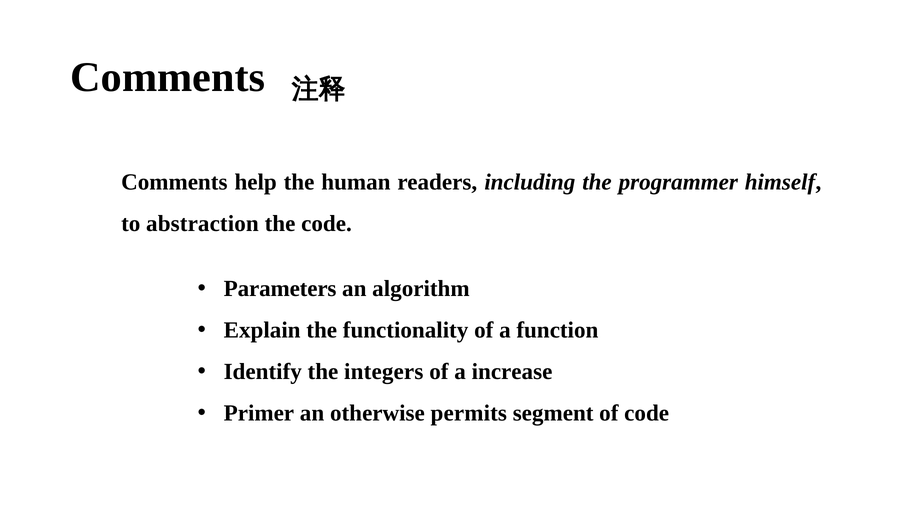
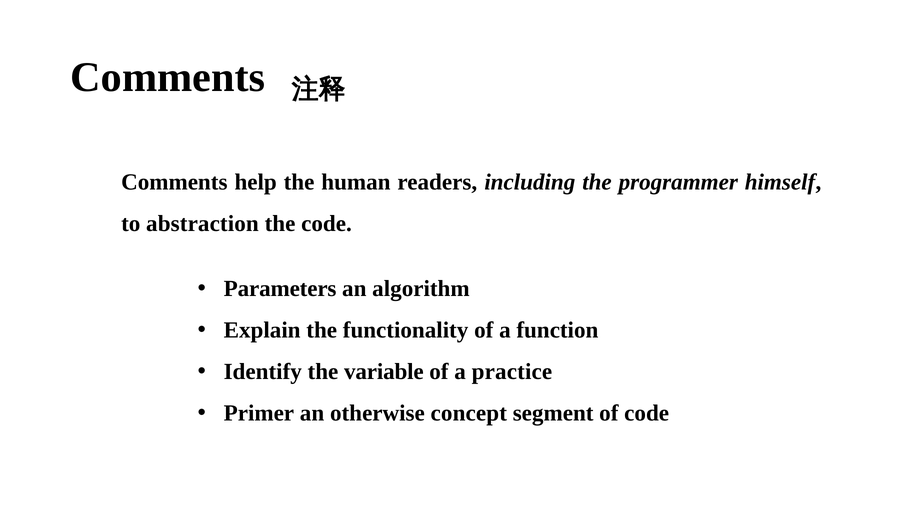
integers: integers -> variable
increase: increase -> practice
permits: permits -> concept
